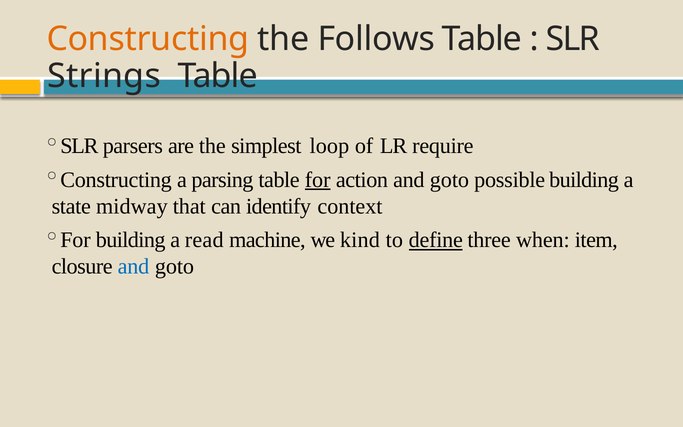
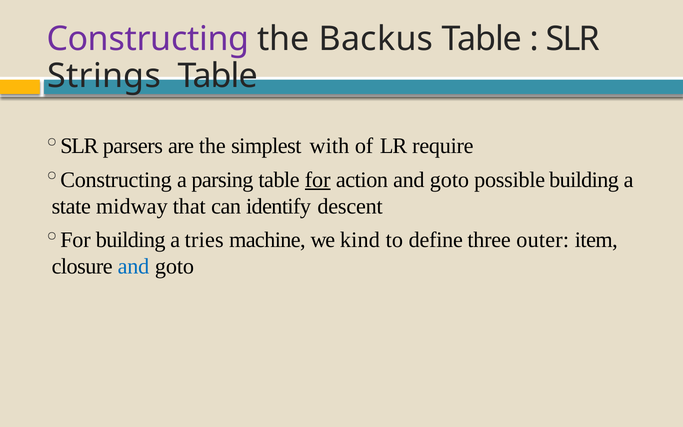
Constructing colour: orange -> purple
Follows: Follows -> Backus
loop: loop -> with
context: context -> descent
read: read -> tries
define underline: present -> none
when: when -> outer
